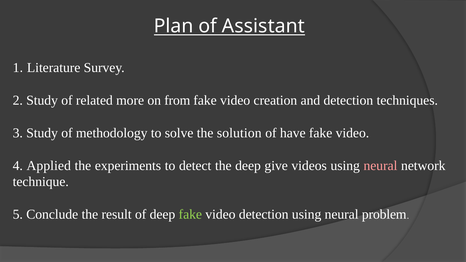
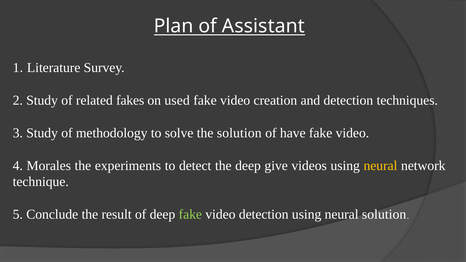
more: more -> fakes
from: from -> used
Applied: Applied -> Morales
neural at (380, 166) colour: pink -> yellow
neural problem: problem -> solution
